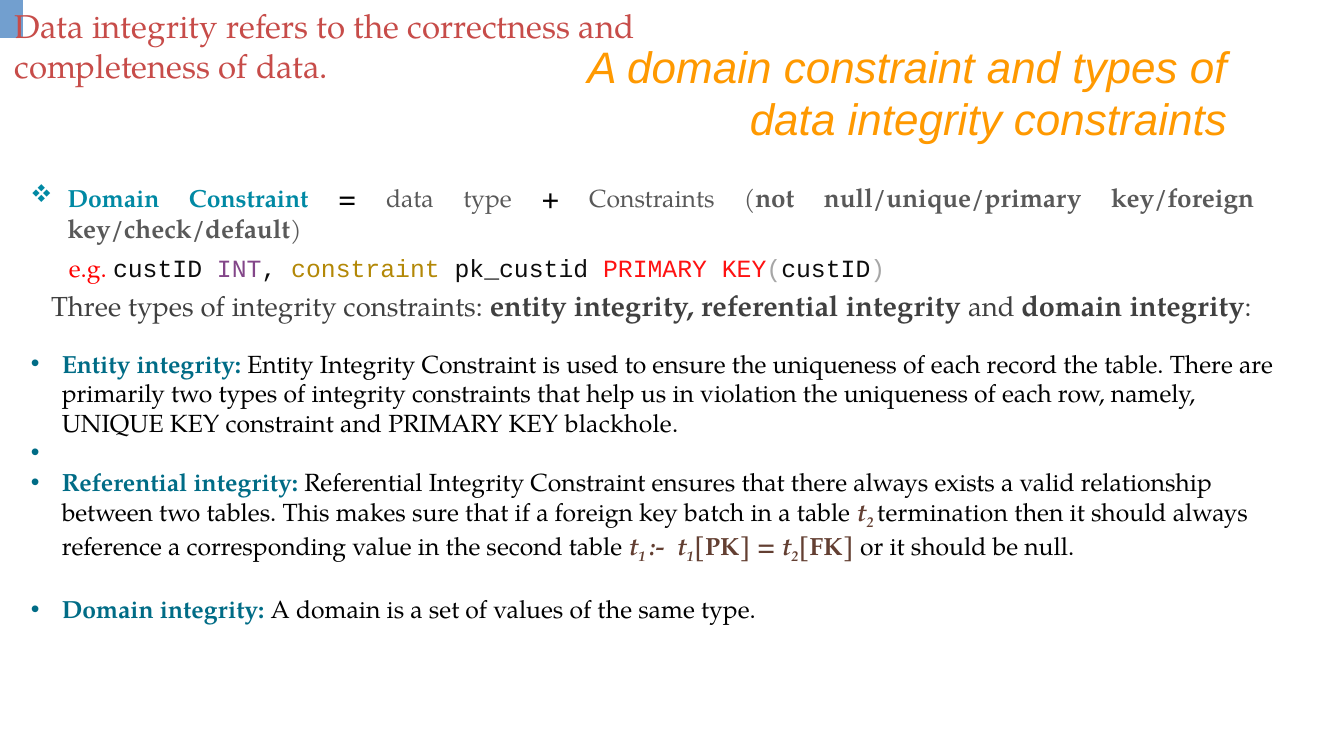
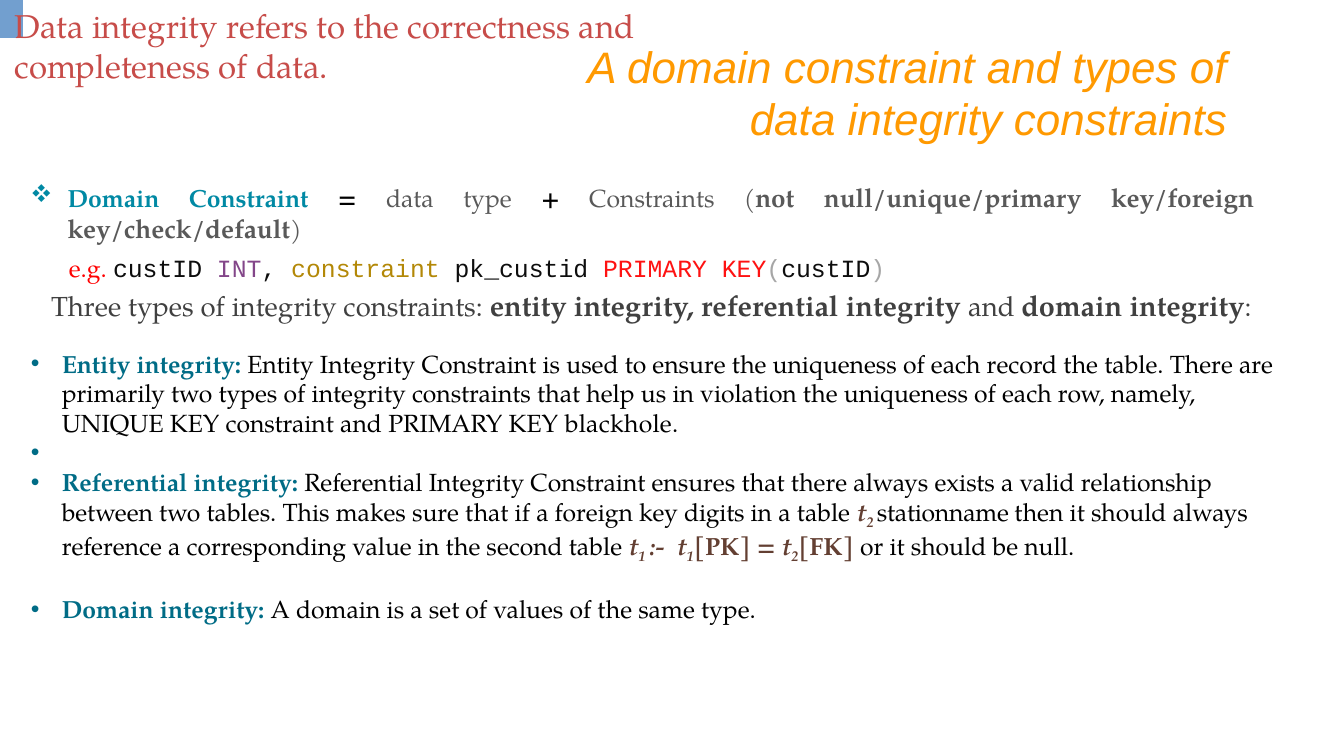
batch: batch -> digits
termination: termination -> stationname
